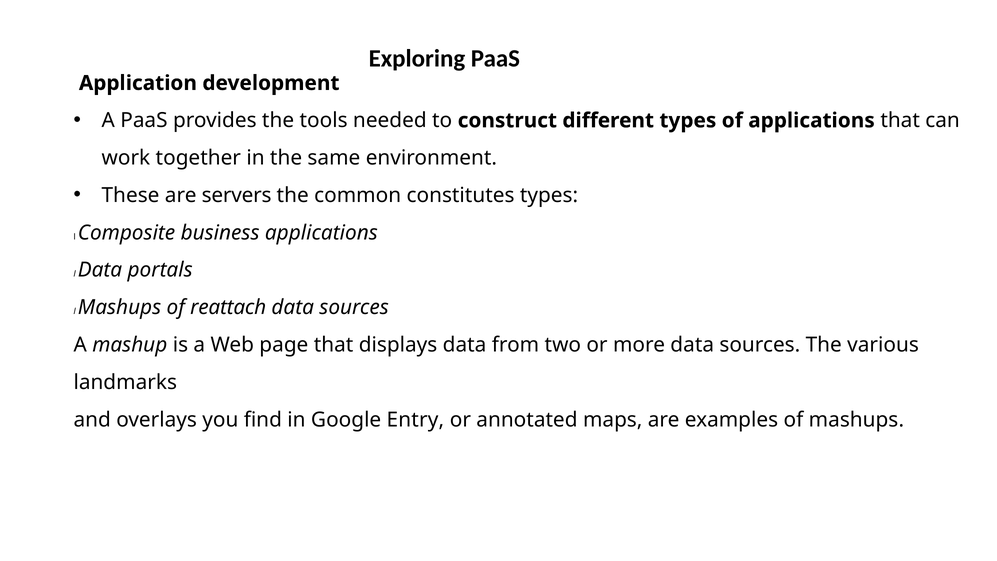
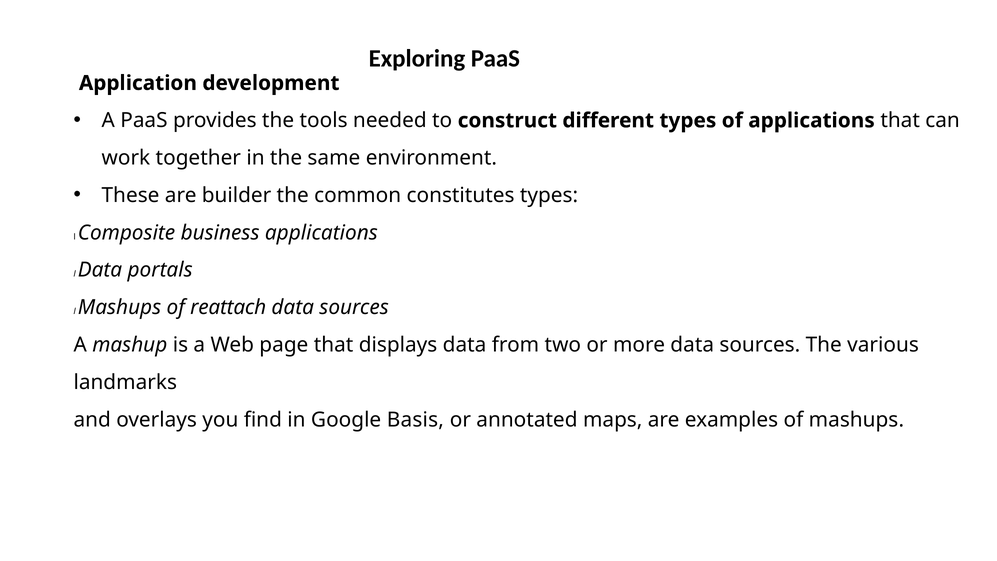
servers: servers -> builder
Entry: Entry -> Basis
